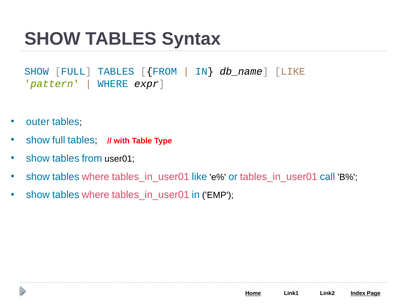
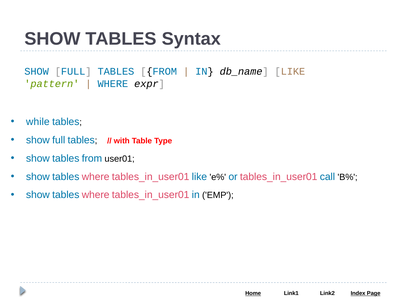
outer: outer -> while
